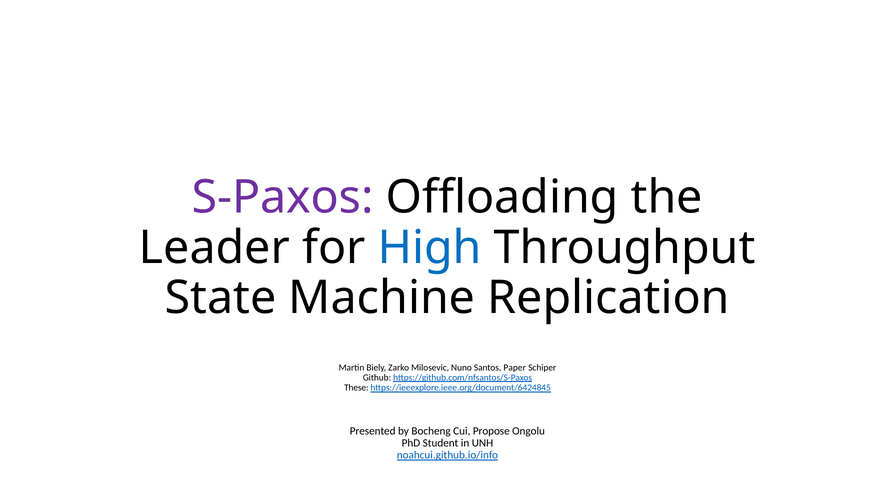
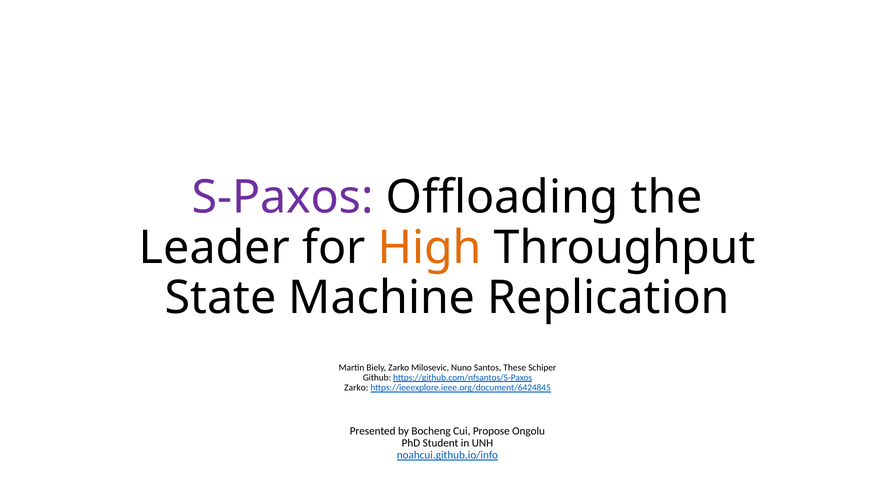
High colour: blue -> orange
Paper: Paper -> These
These at (356, 388): These -> Zarko
